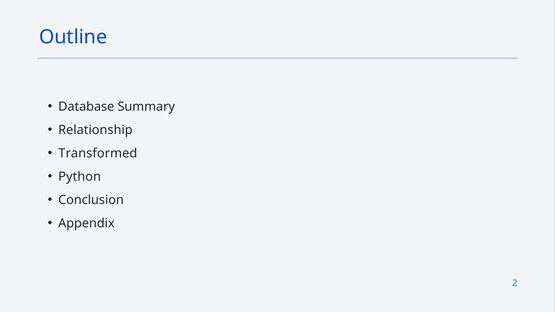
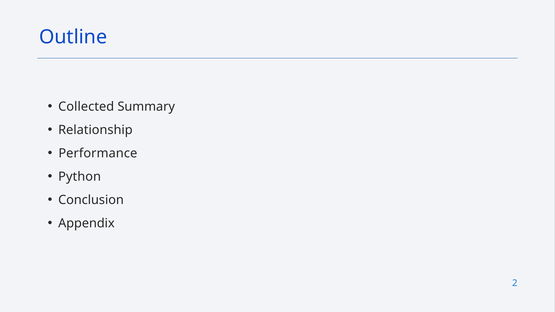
Database: Database -> Collected
Transformed: Transformed -> Performance
